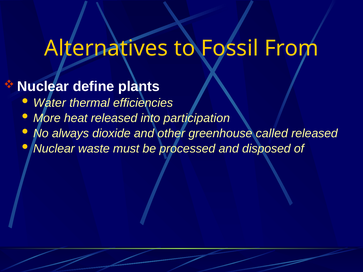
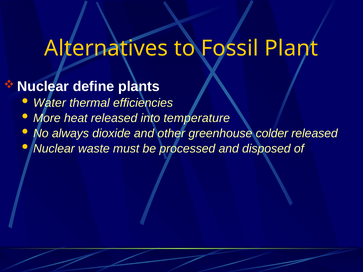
From: From -> Plant
participation: participation -> temperature
called: called -> colder
